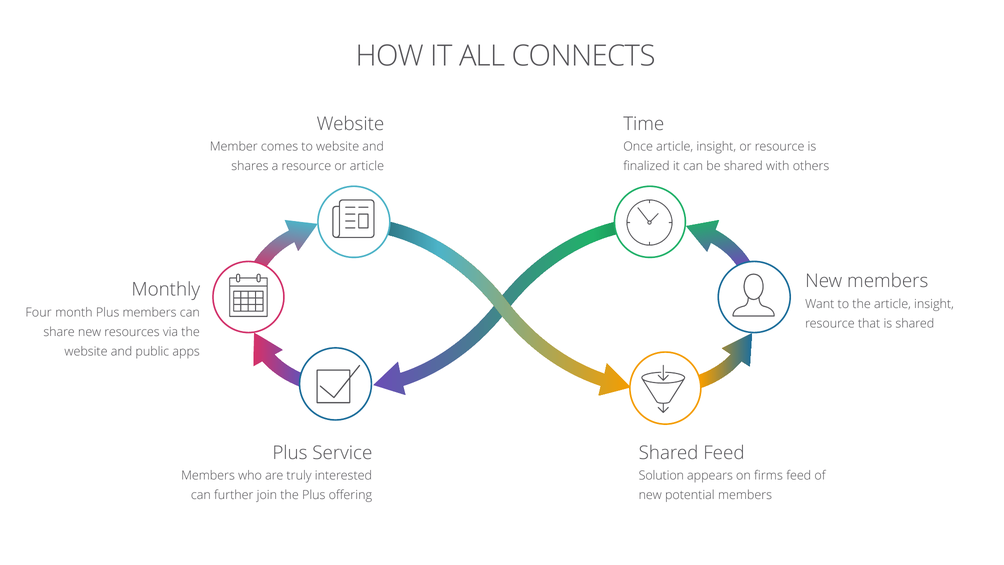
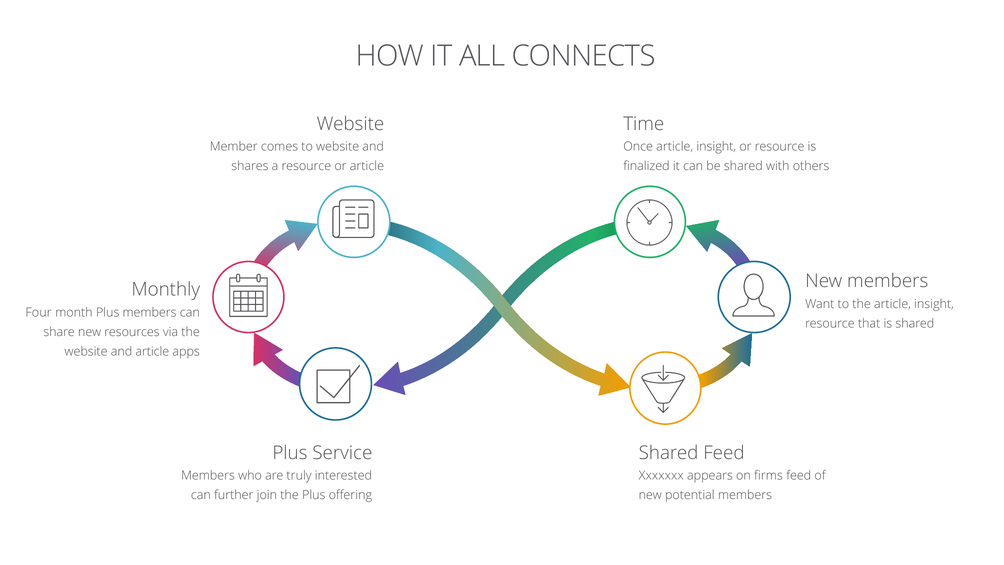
and public: public -> article
Solution: Solution -> Xxxxxxx
